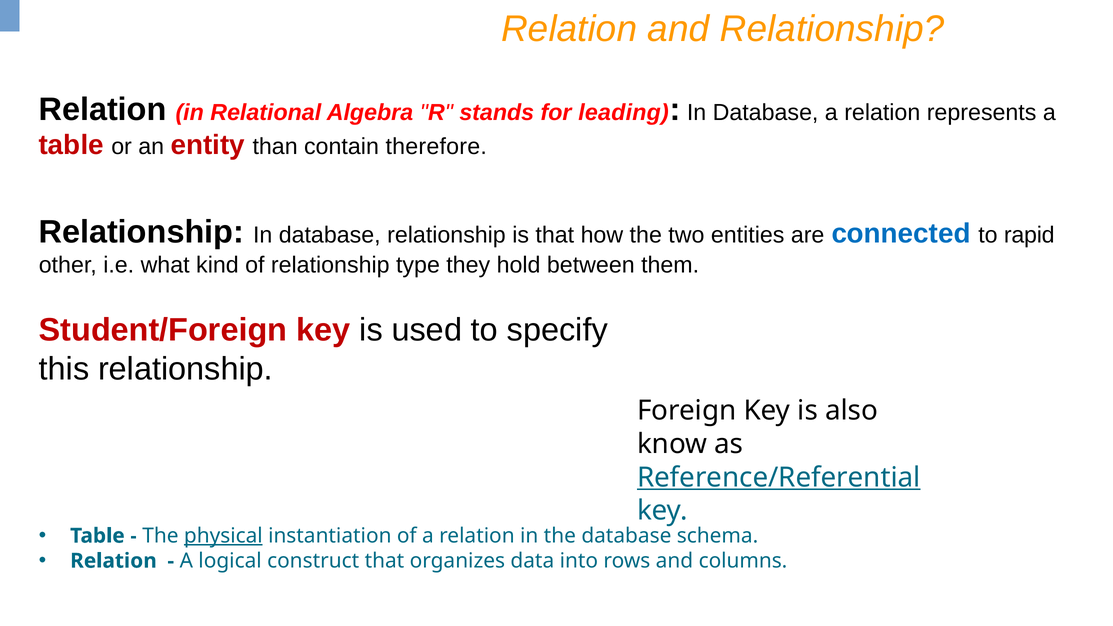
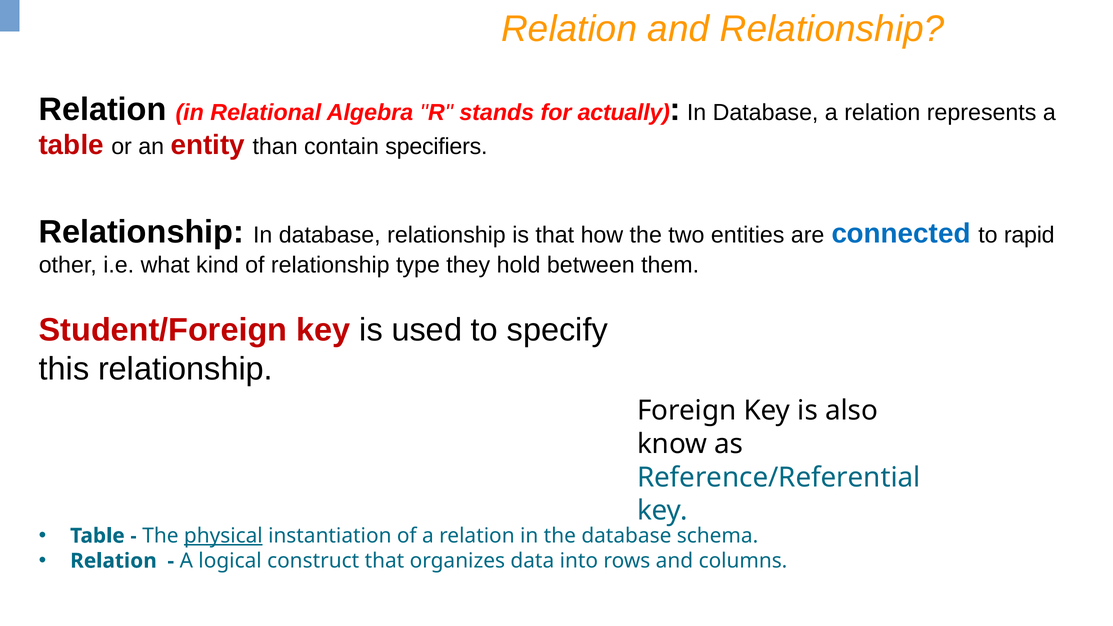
leading: leading -> actually
therefore: therefore -> specifiers
Reference/Referential underline: present -> none
